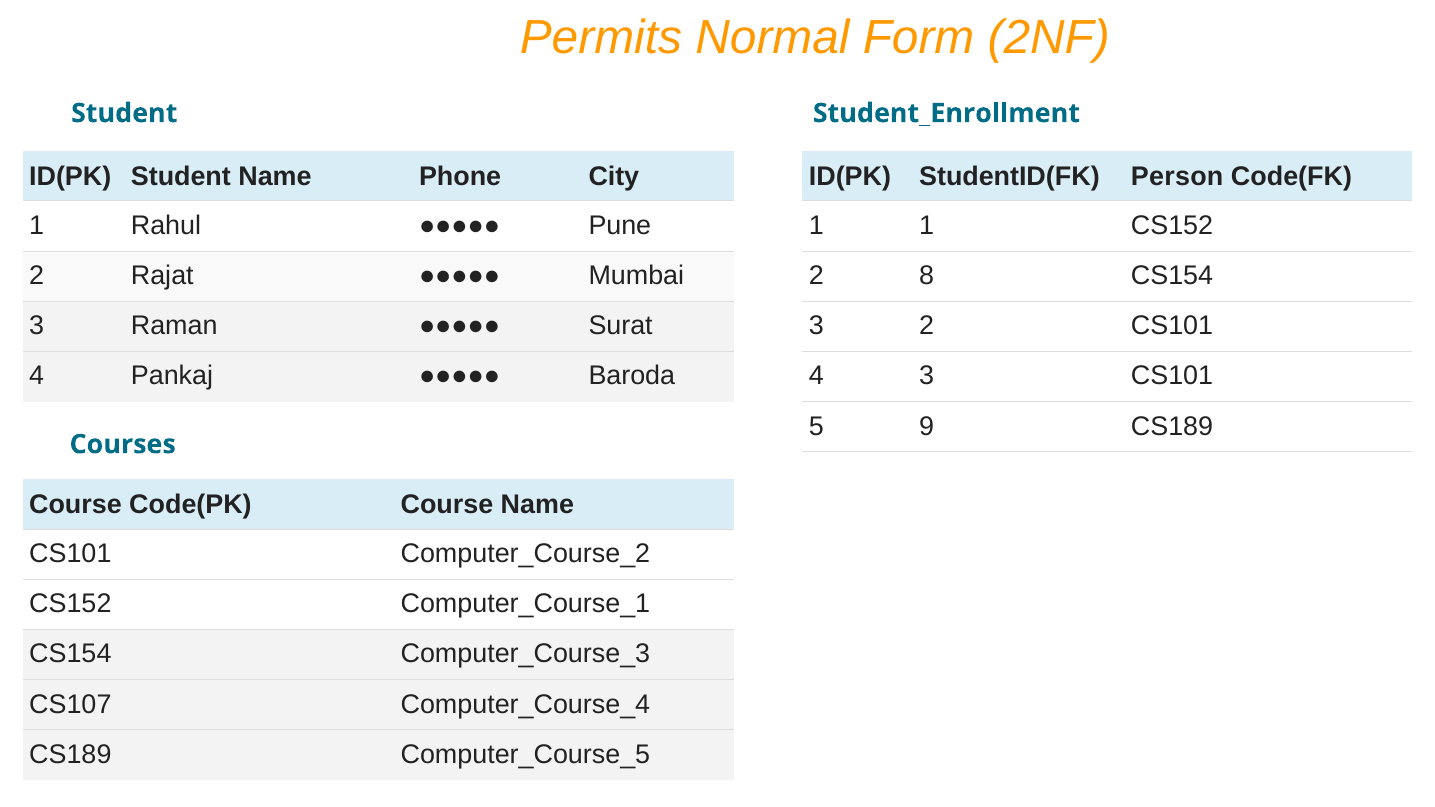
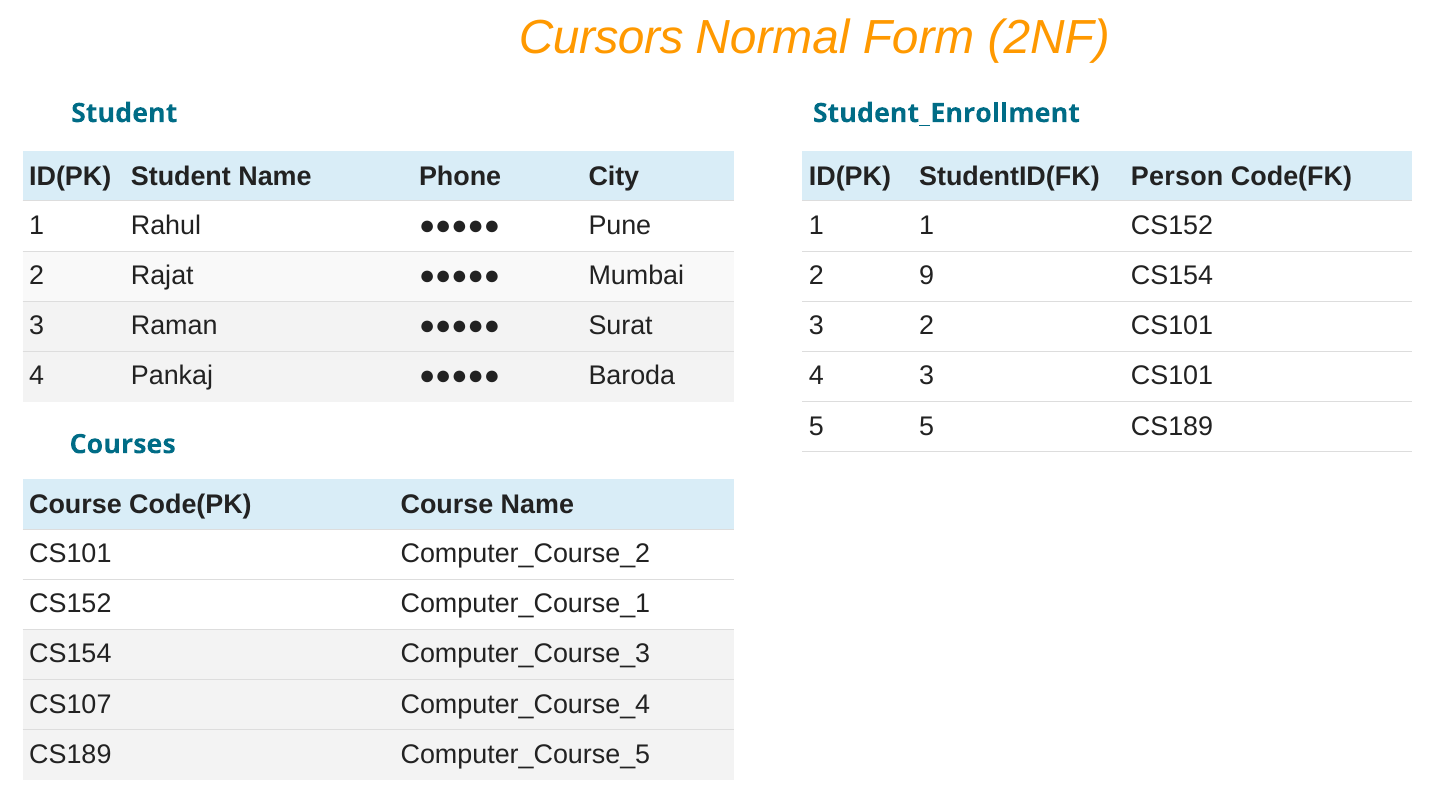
Permits: Permits -> Cursors
8: 8 -> 9
5 9: 9 -> 5
